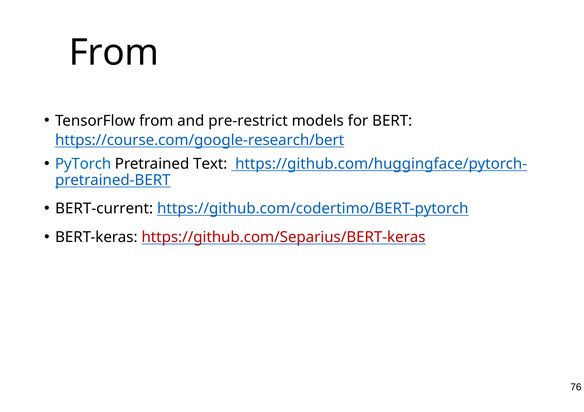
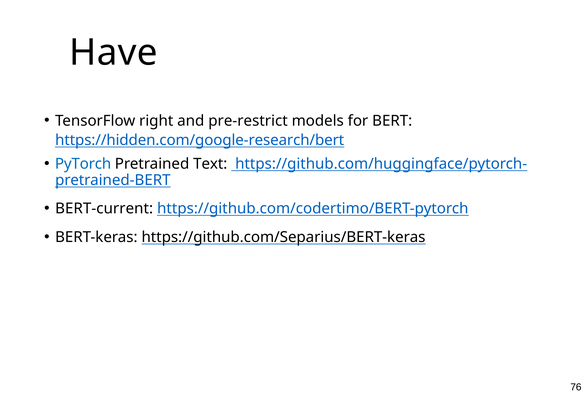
From at (114, 52): From -> Have
TensorFlow from: from -> right
https://course.com/google-research/bert: https://course.com/google-research/bert -> https://hidden.com/google-research/bert
https://github.com/Separius/BERT-keras colour: red -> black
